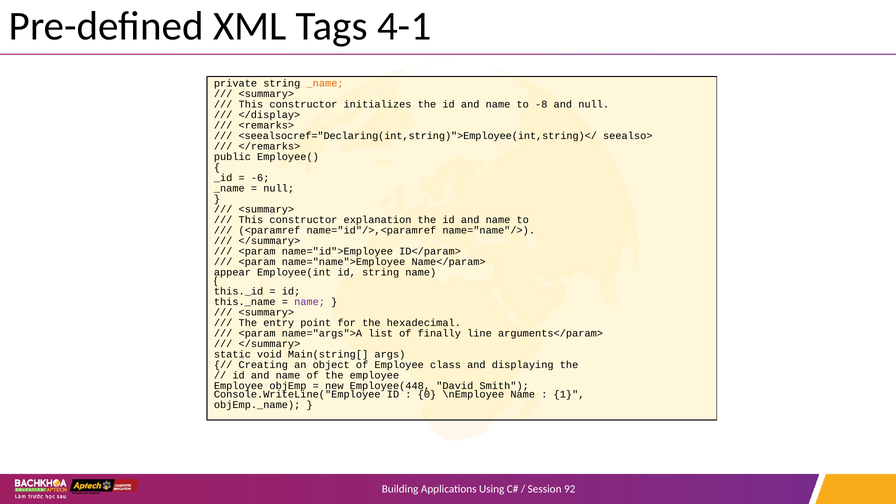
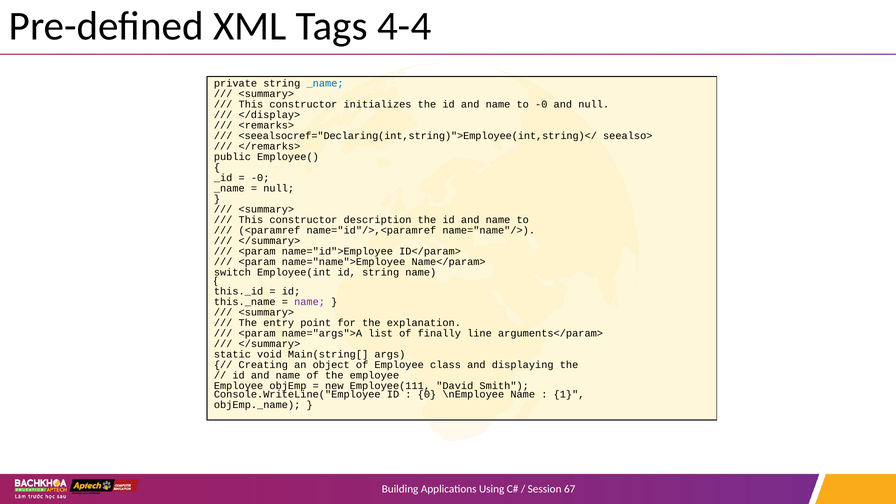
4-1: 4-1 -> 4-4
_name at (325, 83) colour: orange -> blue
to -8: -8 -> -0
-6 at (260, 178): -6 -> -0
explanation: explanation -> description
appear: appear -> switch
hexadecimal: hexadecimal -> explanation
Employee(448: Employee(448 -> Employee(111
92: 92 -> 67
